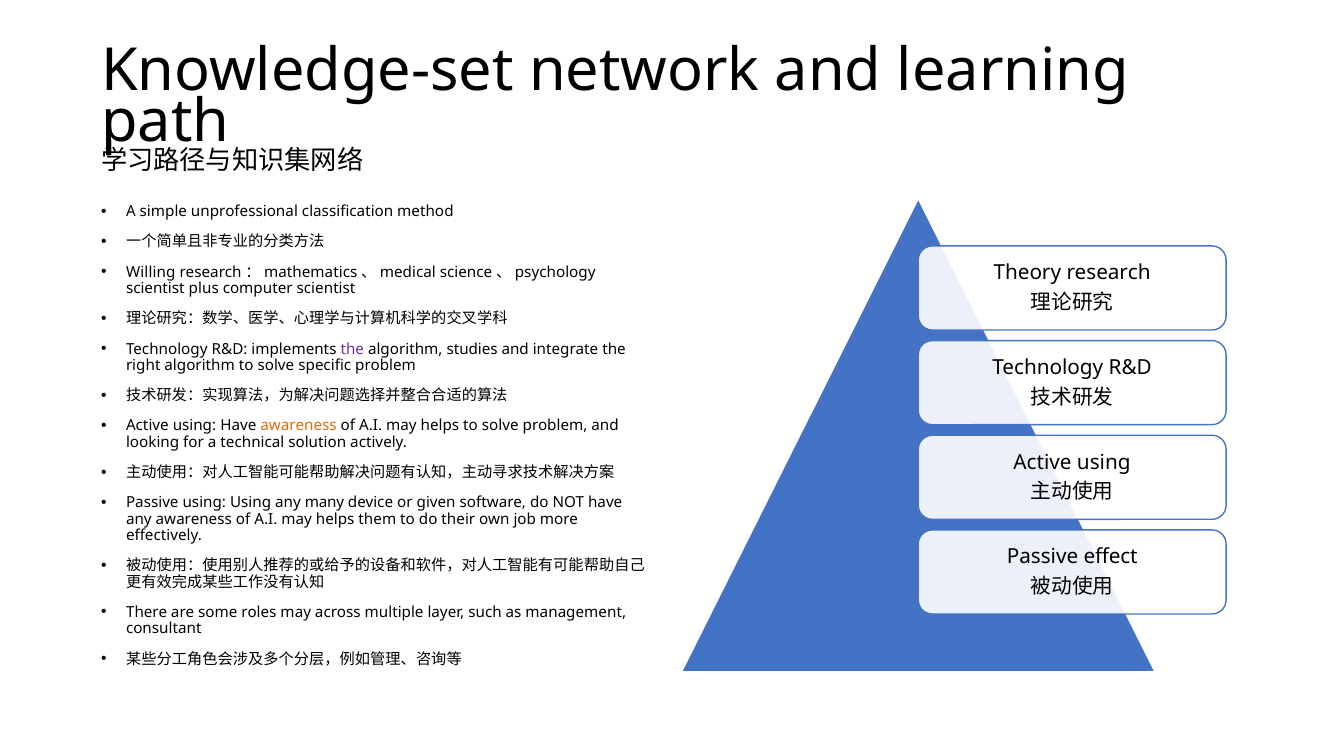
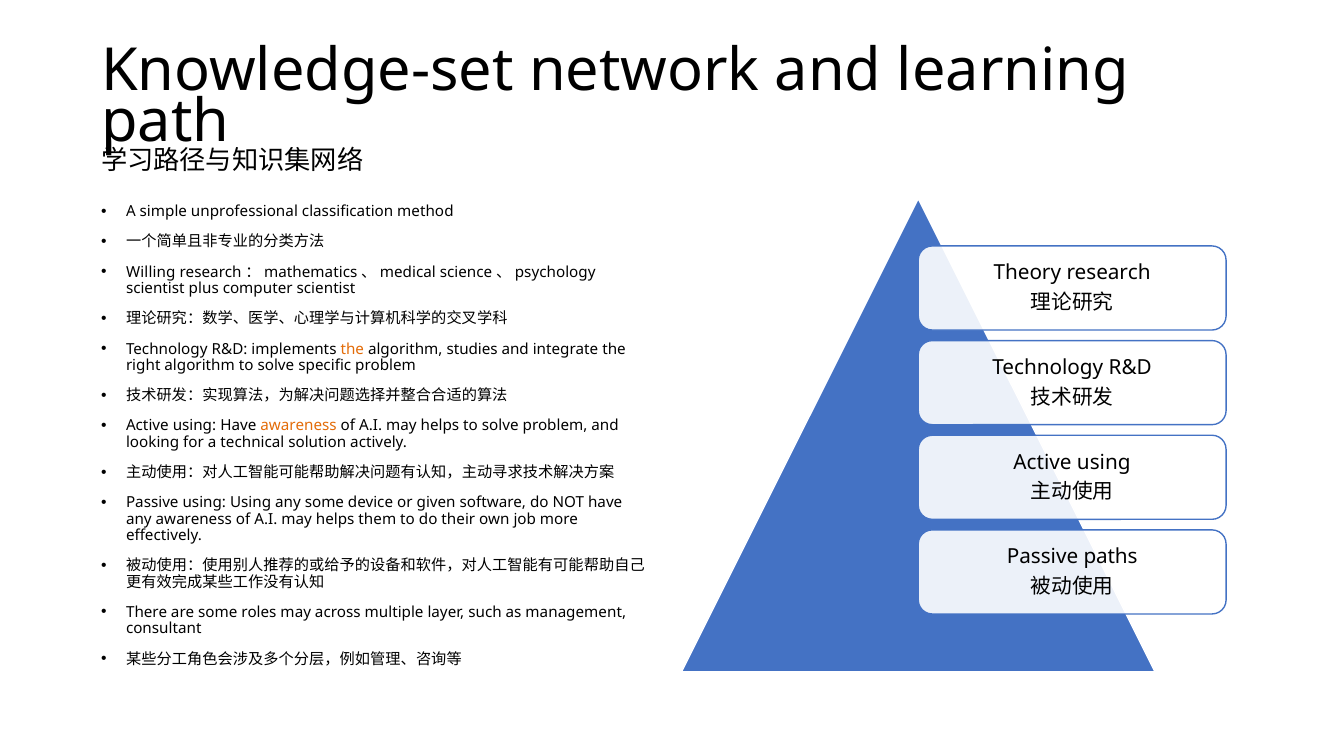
the at (352, 349) colour: purple -> orange
any many: many -> some
effect: effect -> paths
